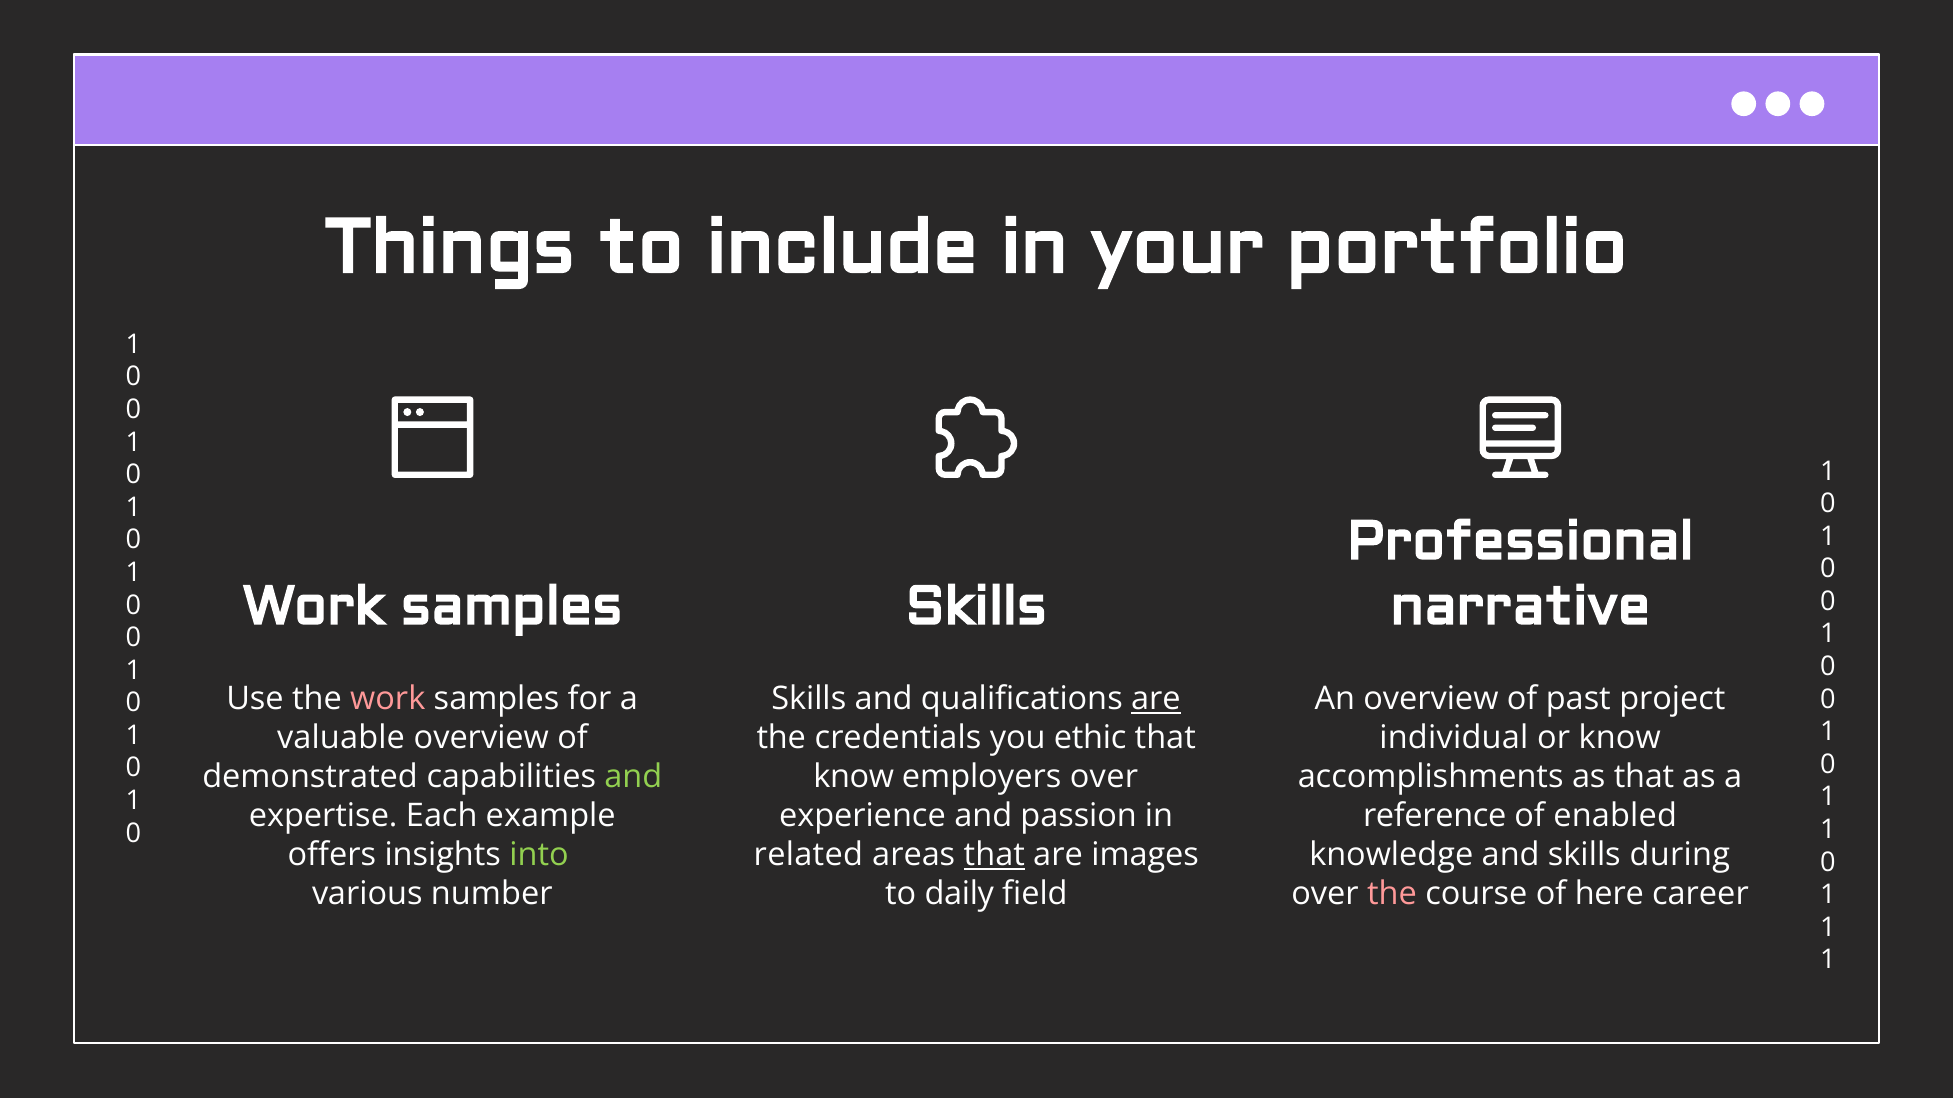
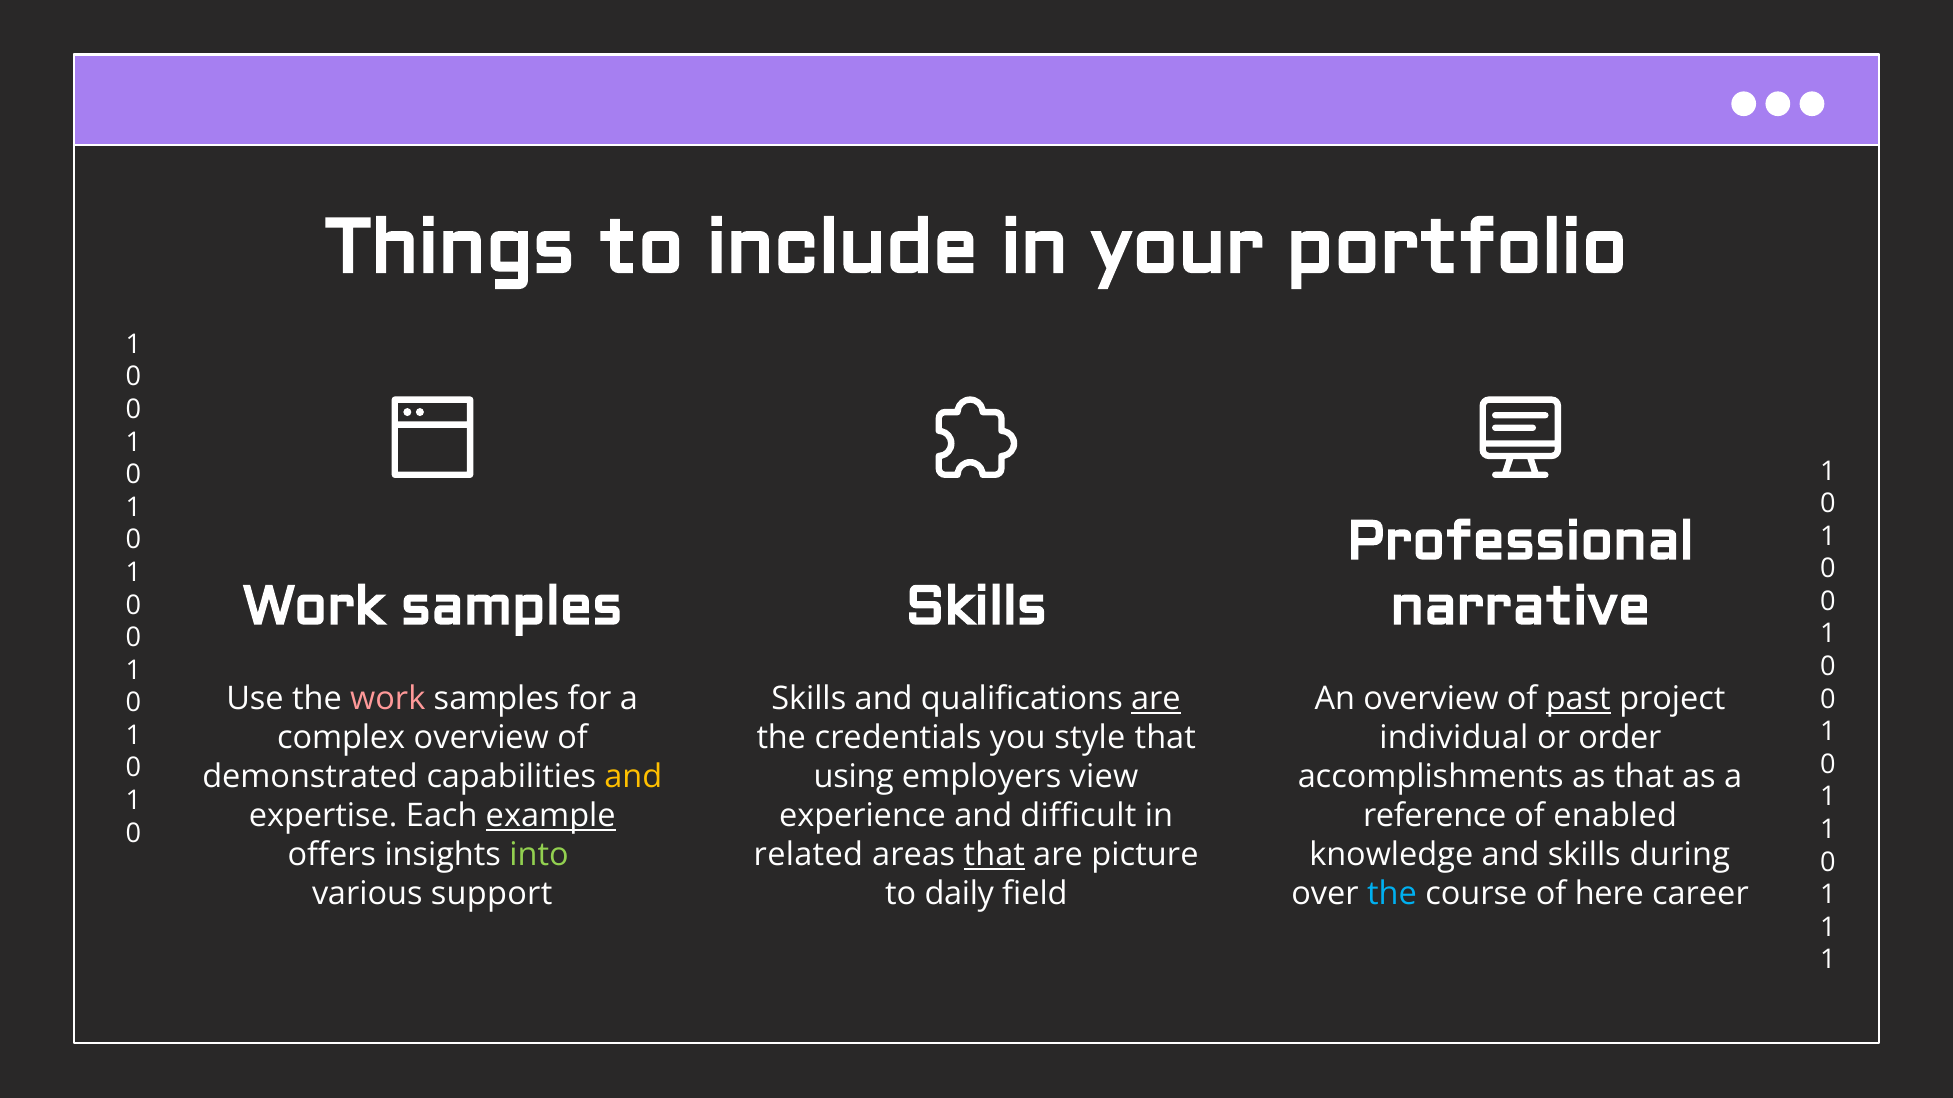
past underline: none -> present
valuable: valuable -> complex
ethic: ethic -> style
or know: know -> order
and at (633, 778) colour: light green -> yellow
know at (854, 778): know -> using
employers over: over -> view
example underline: none -> present
passion: passion -> difficult
images: images -> picture
number: number -> support
the at (1392, 895) colour: pink -> light blue
